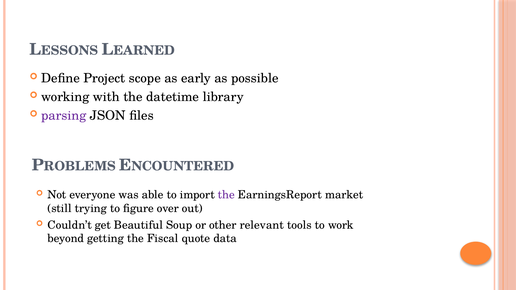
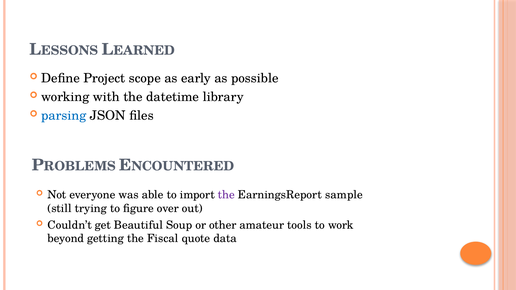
parsing colour: purple -> blue
market: market -> sample
relevant: relevant -> amateur
